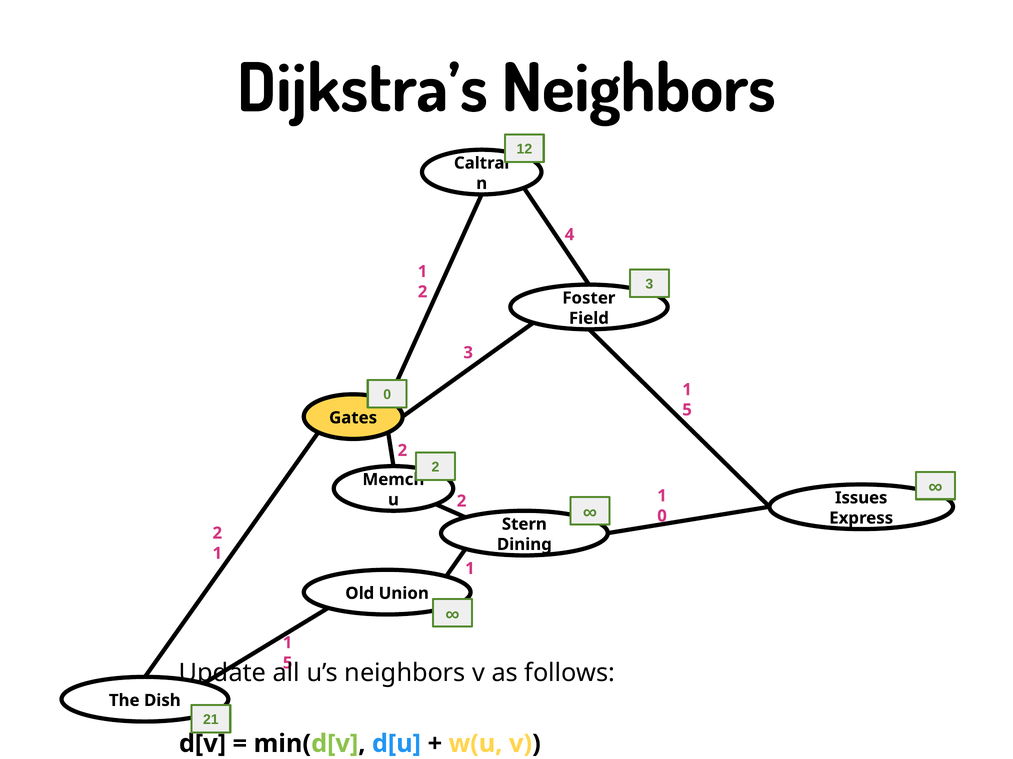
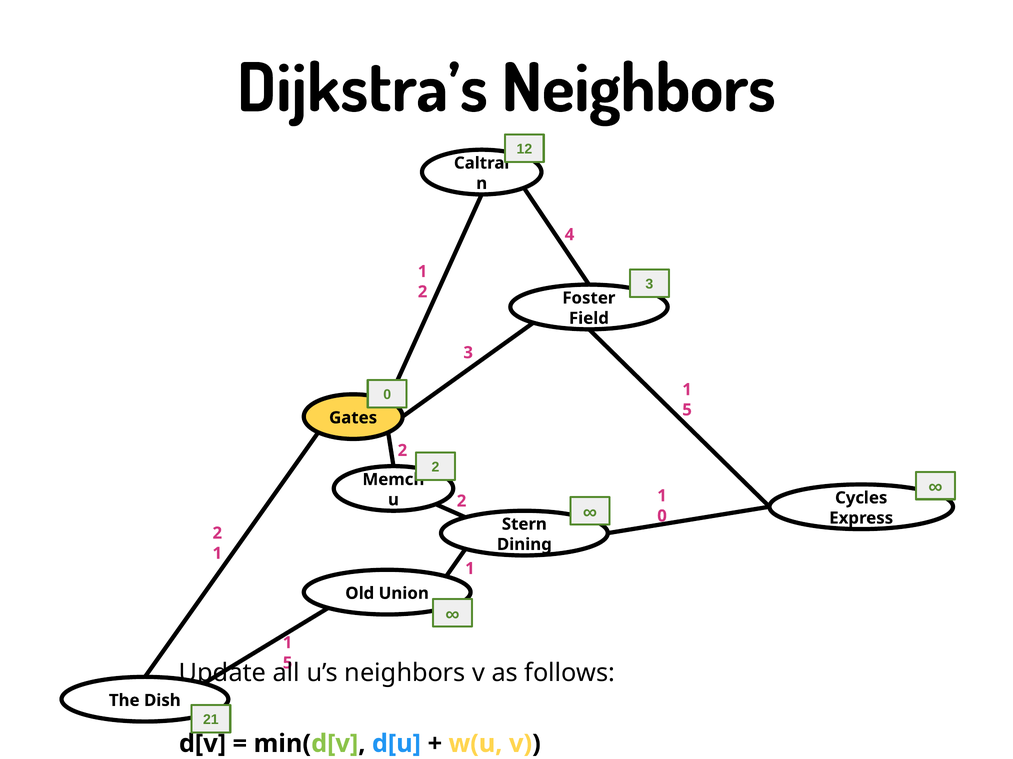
Issues: Issues -> Cycles
